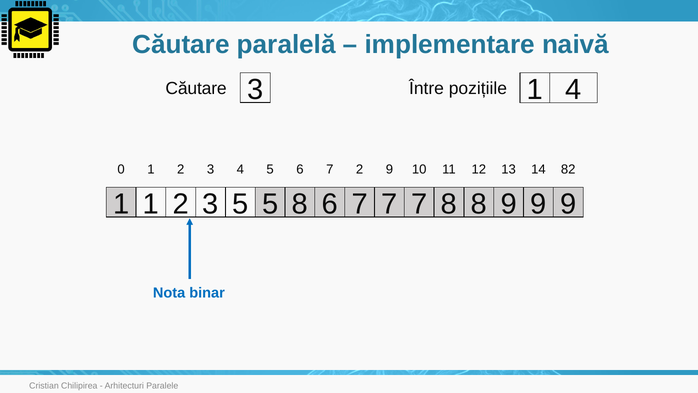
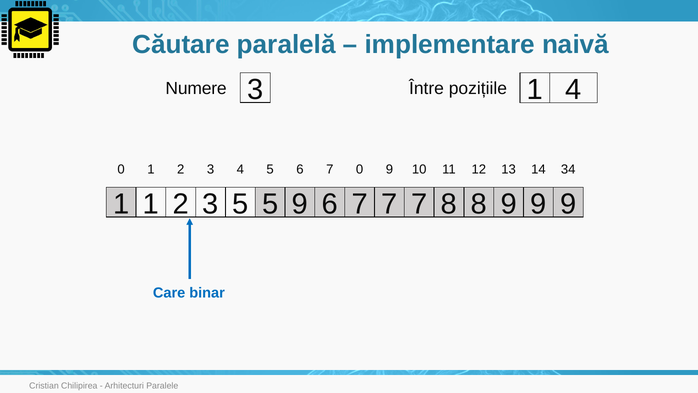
Căutare at (196, 89): Căutare -> Numere
7 2: 2 -> 0
82: 82 -> 34
5 8: 8 -> 9
Nota: Nota -> Care
